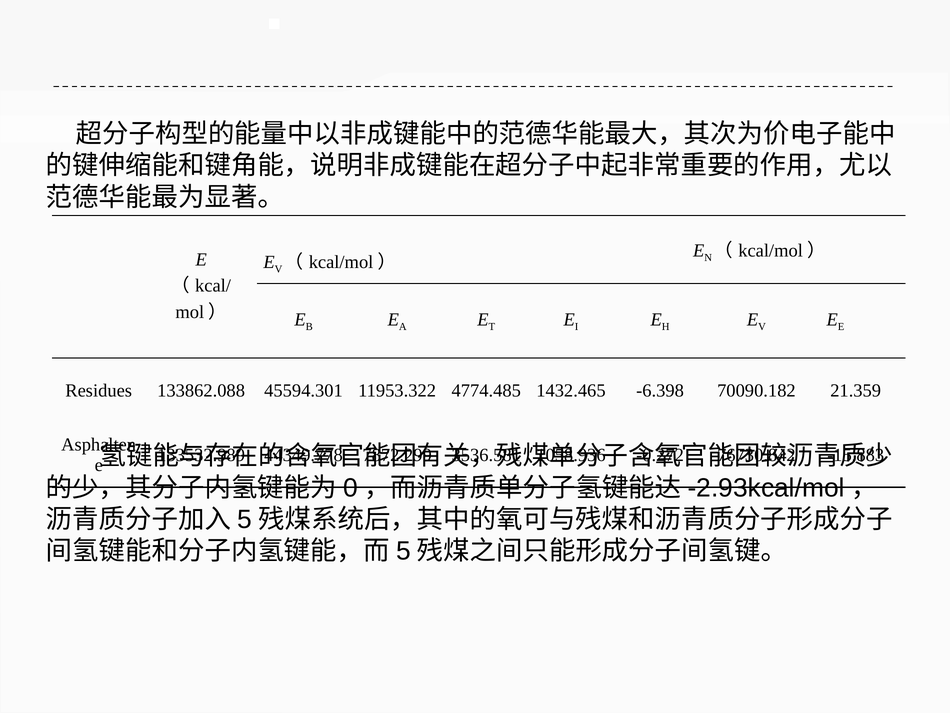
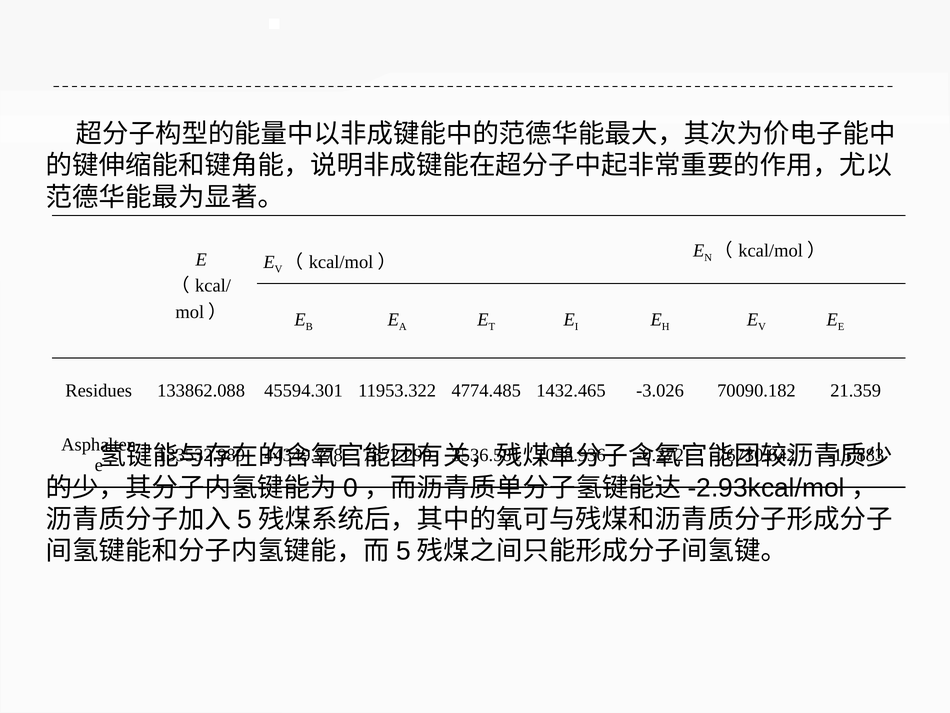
-6.398: -6.398 -> -3.026
